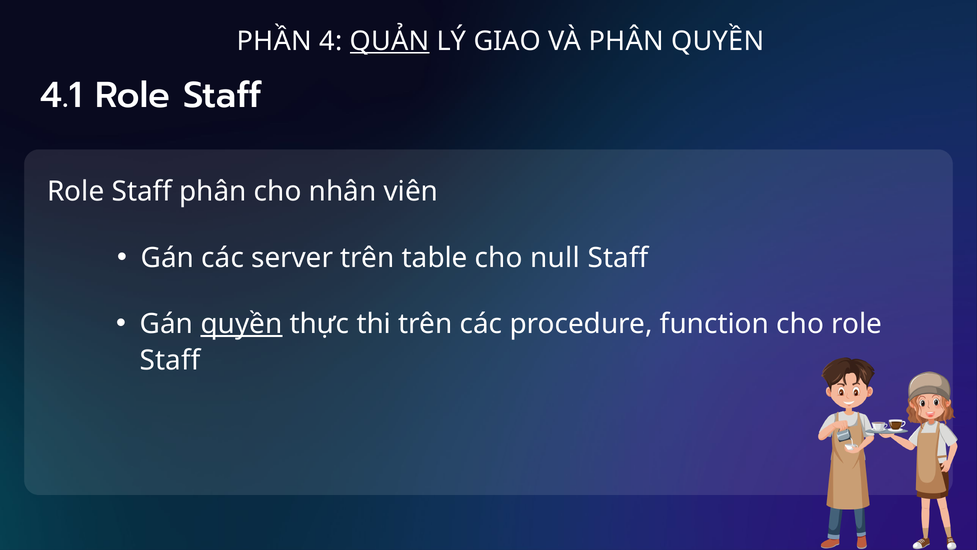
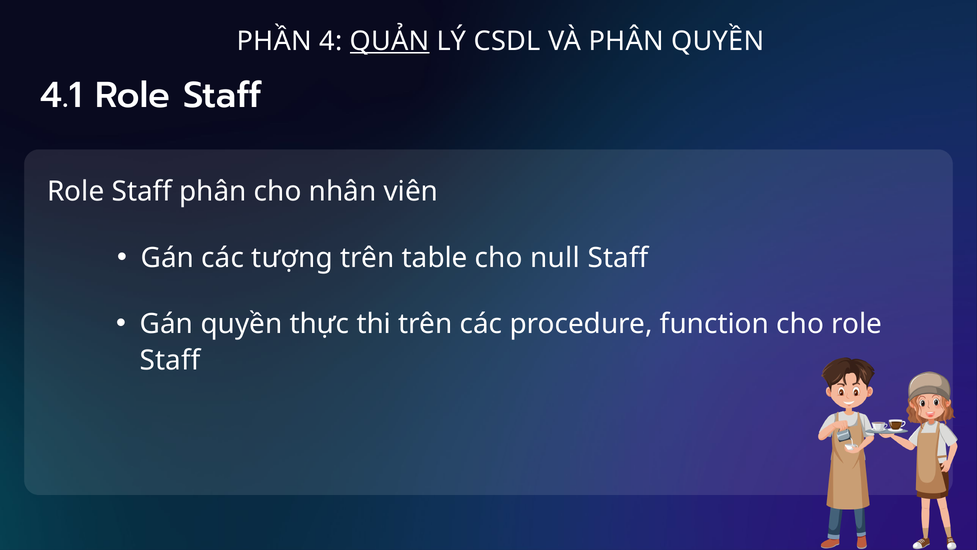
GIAO: GIAO -> CSDL
server: server -> tượng
quyền at (241, 324) underline: present -> none
